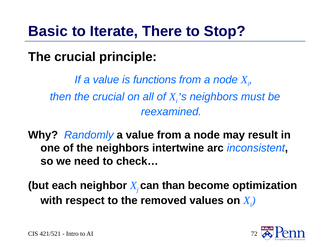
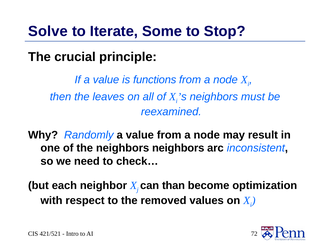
Basic: Basic -> Solve
There: There -> Some
then the crucial: crucial -> leaves
neighbors intertwine: intertwine -> neighbors
